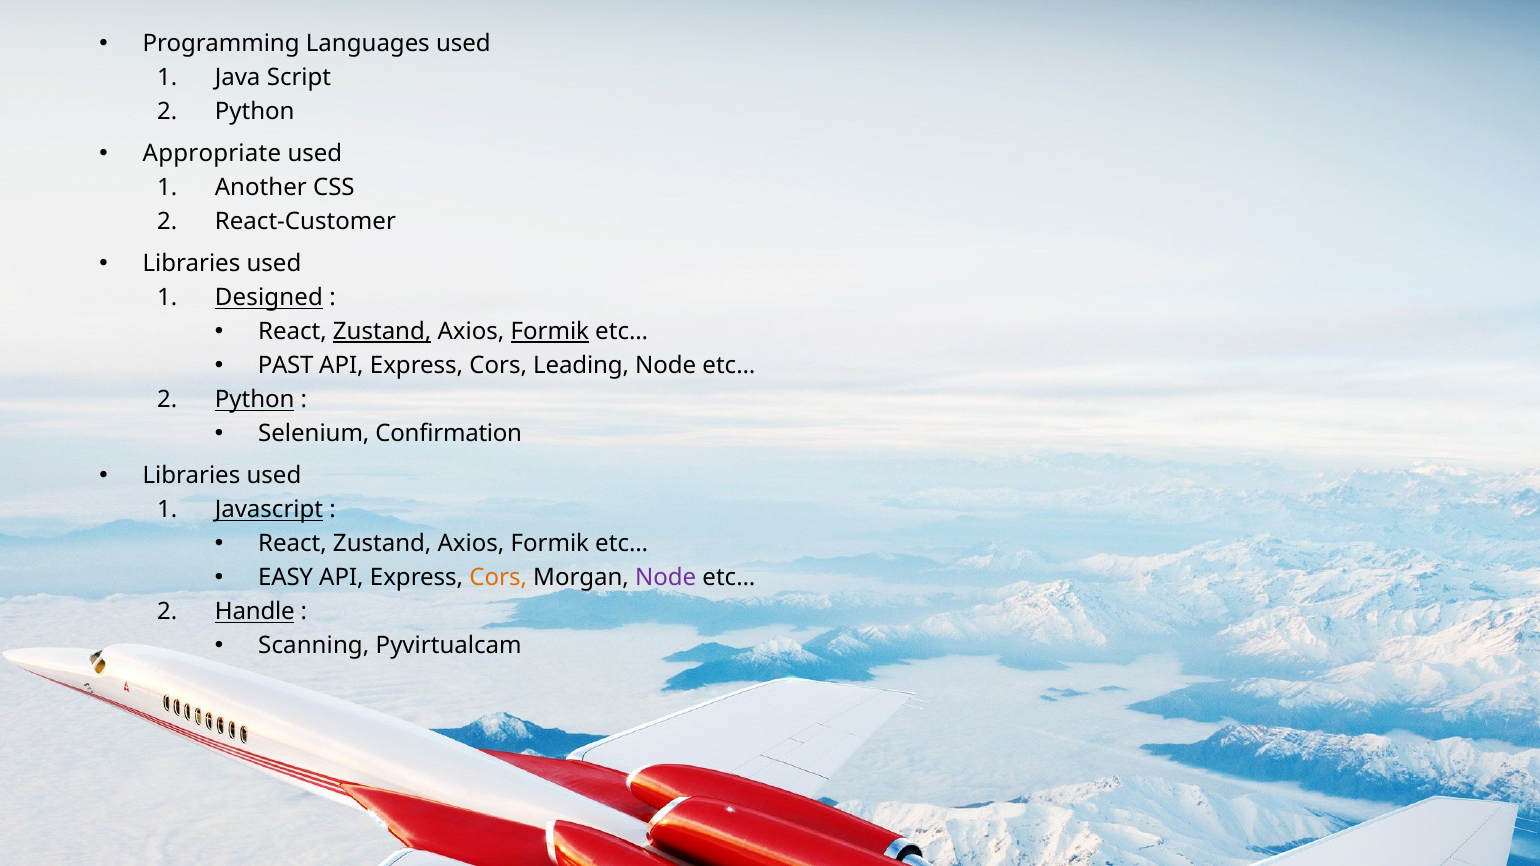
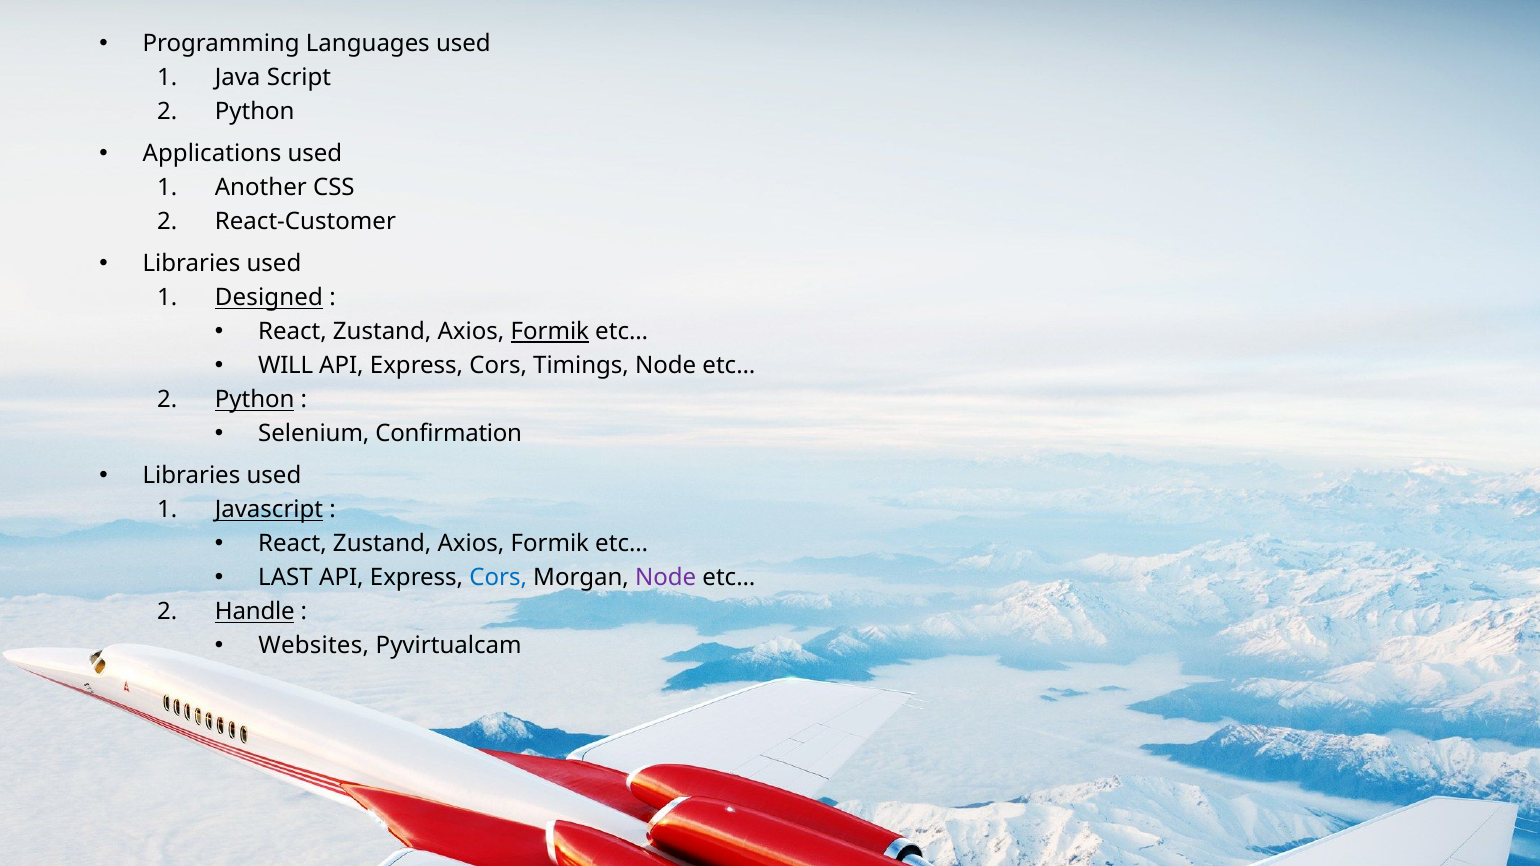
Appropriate: Appropriate -> Applications
Zustand at (382, 332) underline: present -> none
PAST: PAST -> WILL
Leading: Leading -> Timings
EASY: EASY -> LAST
Cors at (498, 578) colour: orange -> blue
Scanning: Scanning -> Websites
